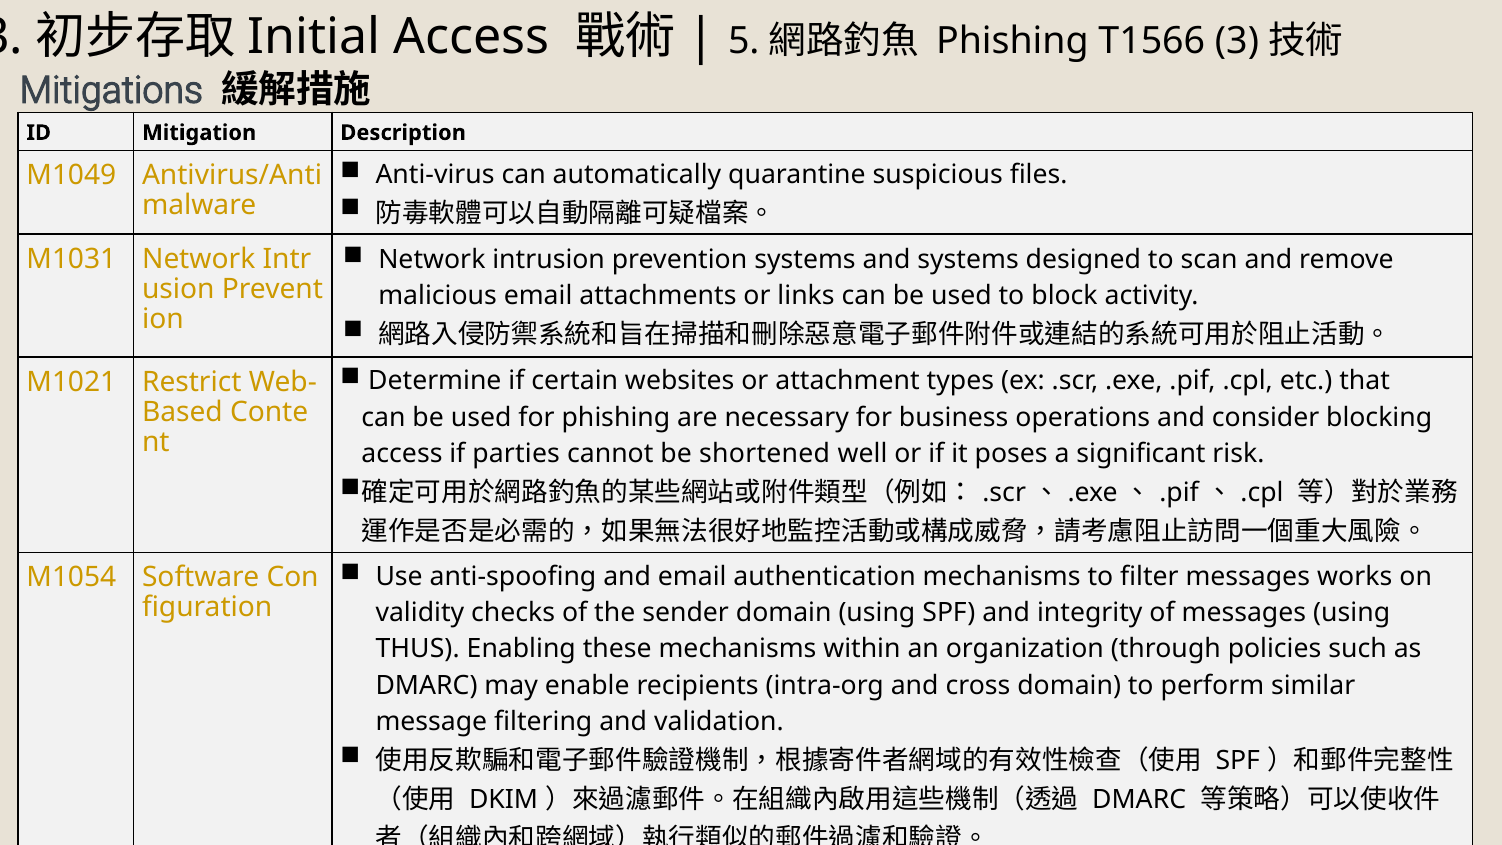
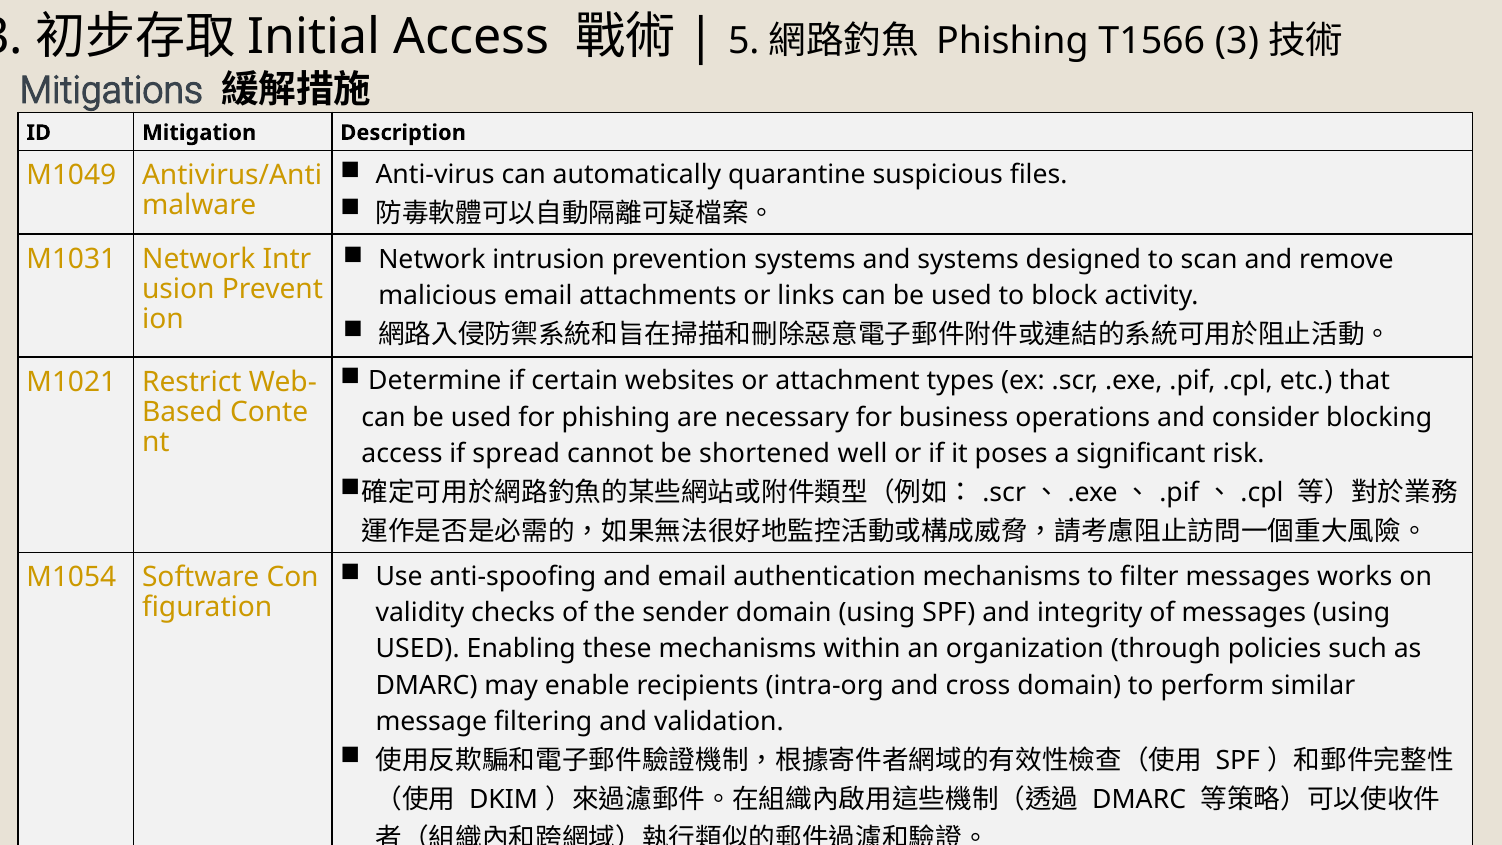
parties: parties -> spread
THUS at (418, 649): THUS -> USED
